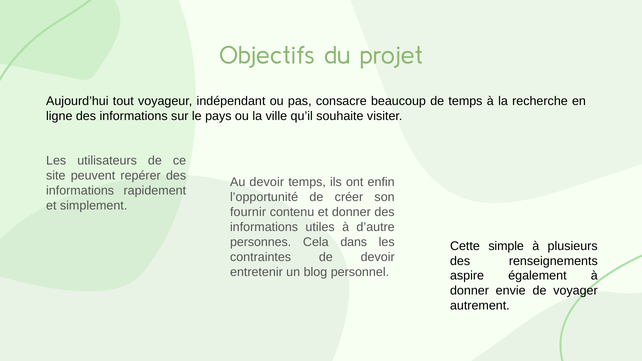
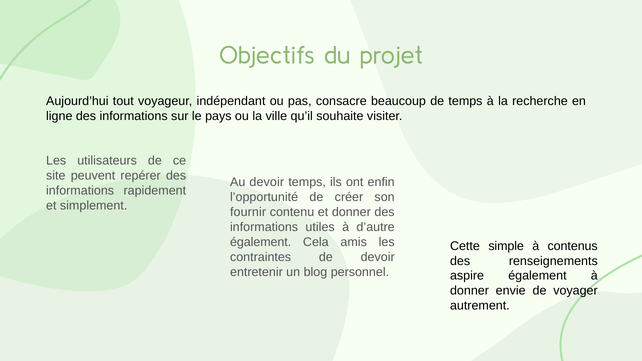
personnes at (261, 242): personnes -> également
dans: dans -> amis
plusieurs: plusieurs -> contenus
